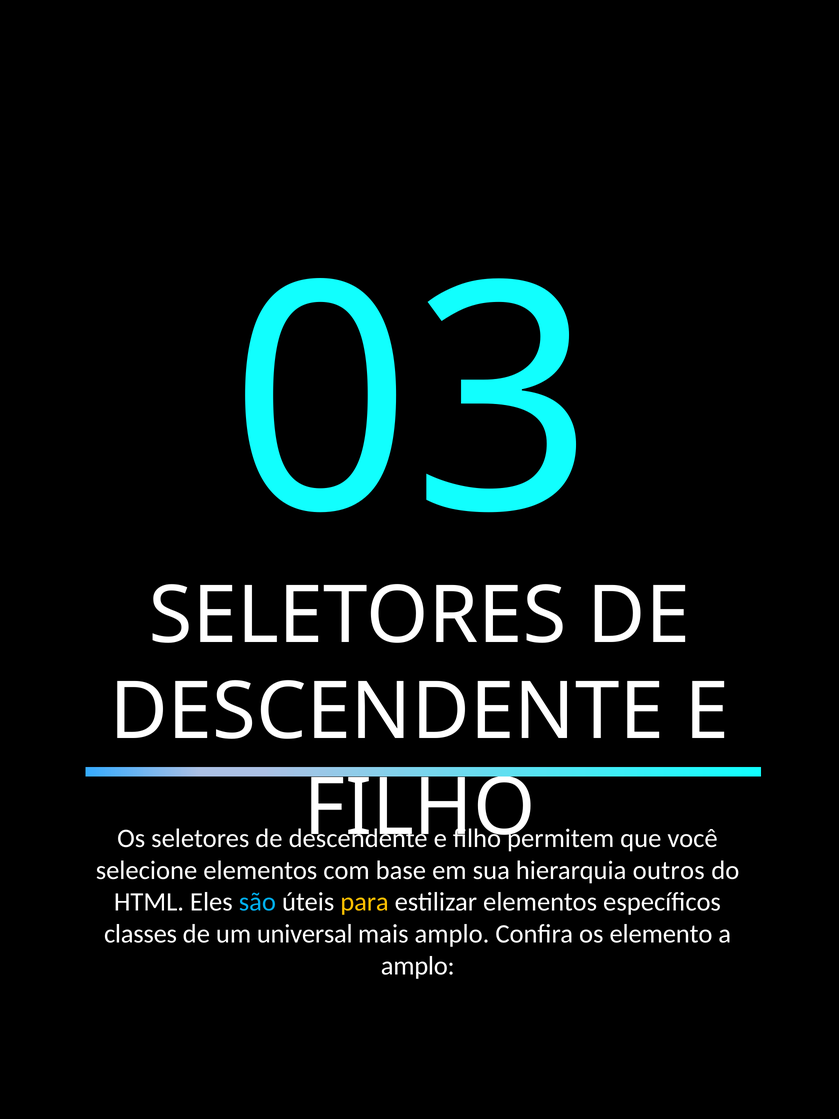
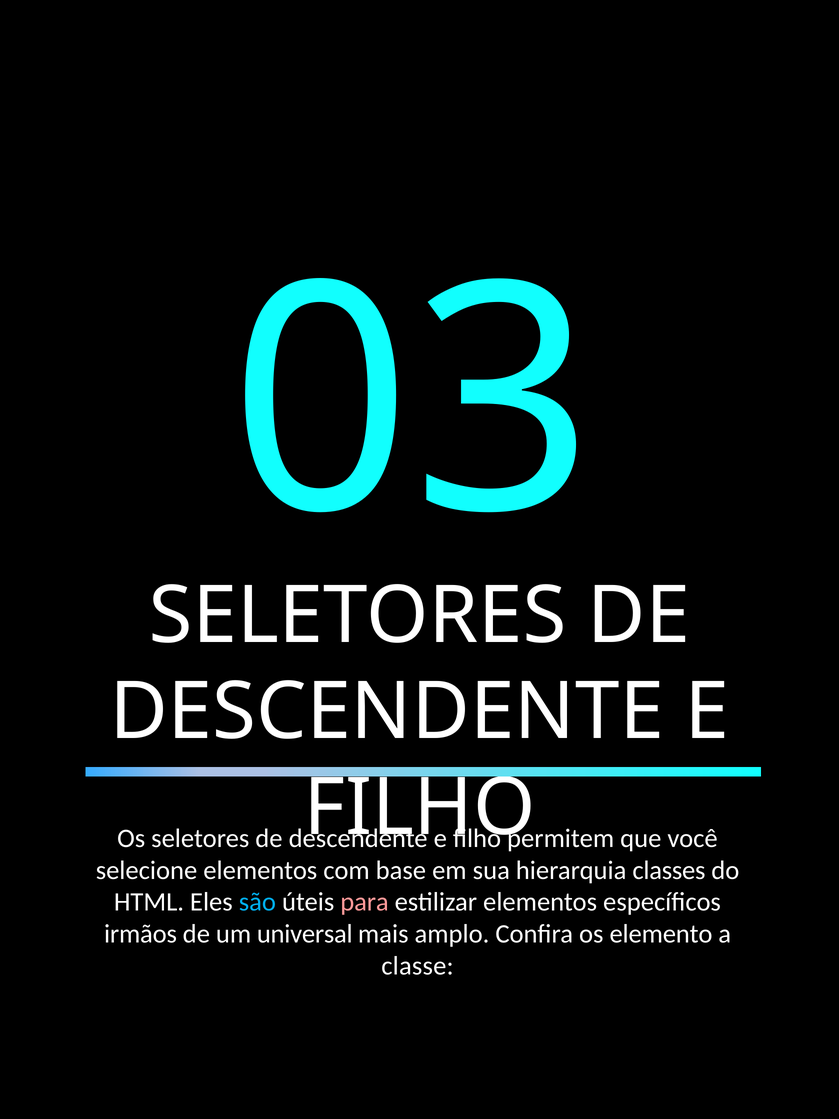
outros: outros -> classes
para colour: yellow -> pink
classes: classes -> irmãos
amplo at (418, 966): amplo -> classe
